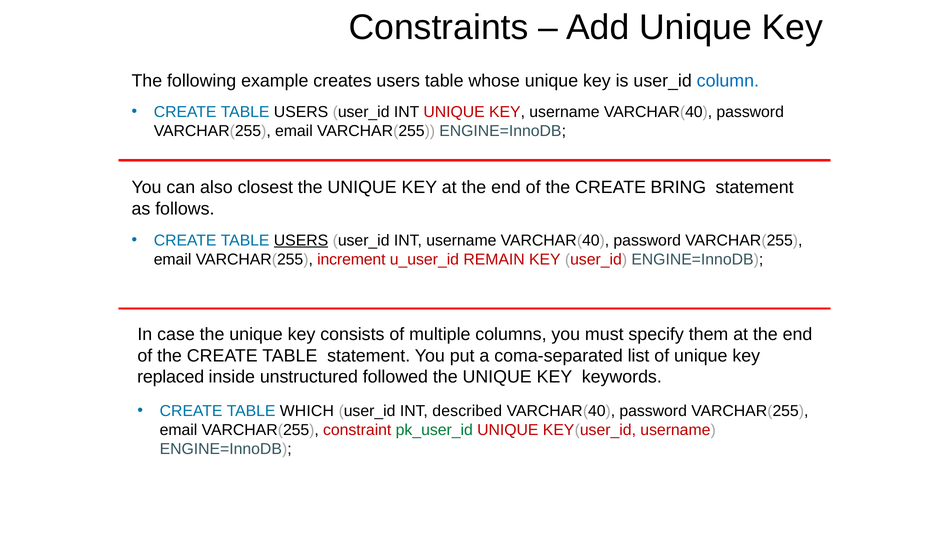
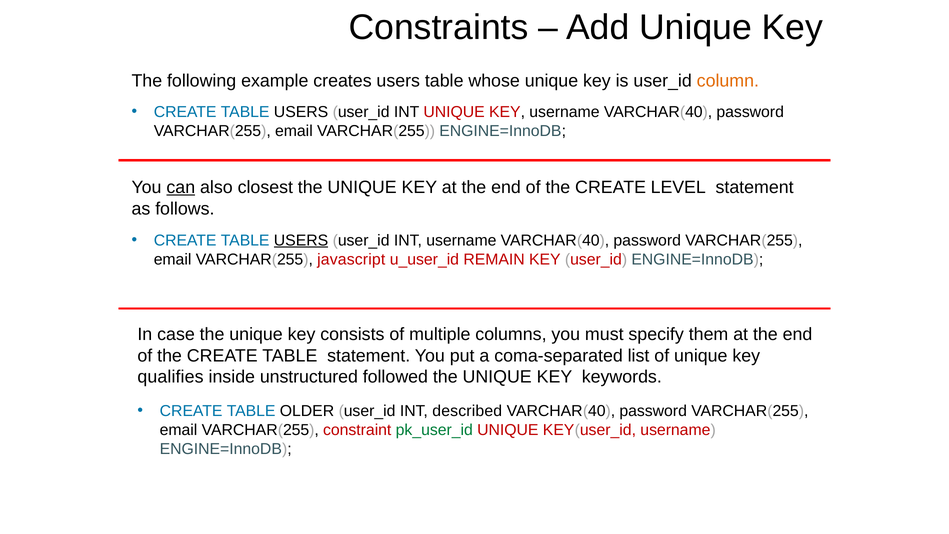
column colour: blue -> orange
can underline: none -> present
BRING: BRING -> LEVEL
increment: increment -> javascript
replaced: replaced -> qualifies
WHICH: WHICH -> OLDER
